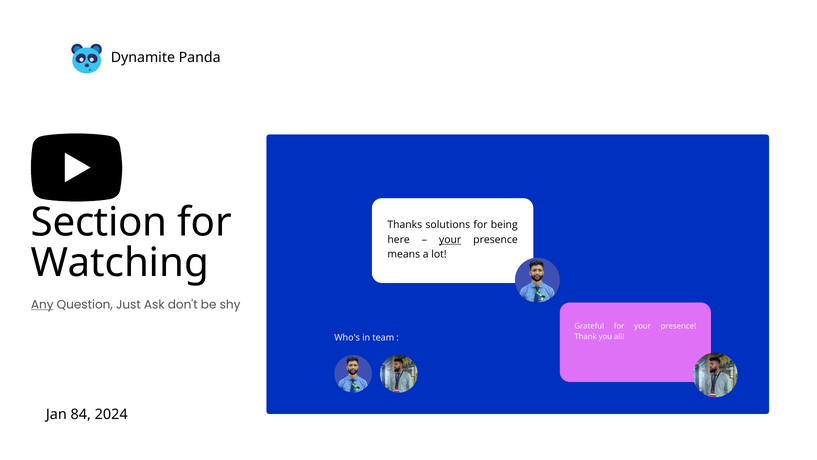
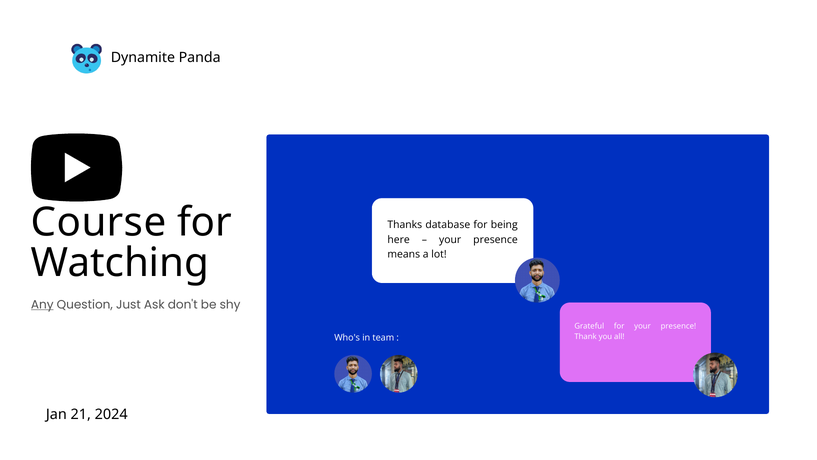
Section: Section -> Course
solutions: solutions -> database
your at (450, 239) underline: present -> none
84: 84 -> 21
